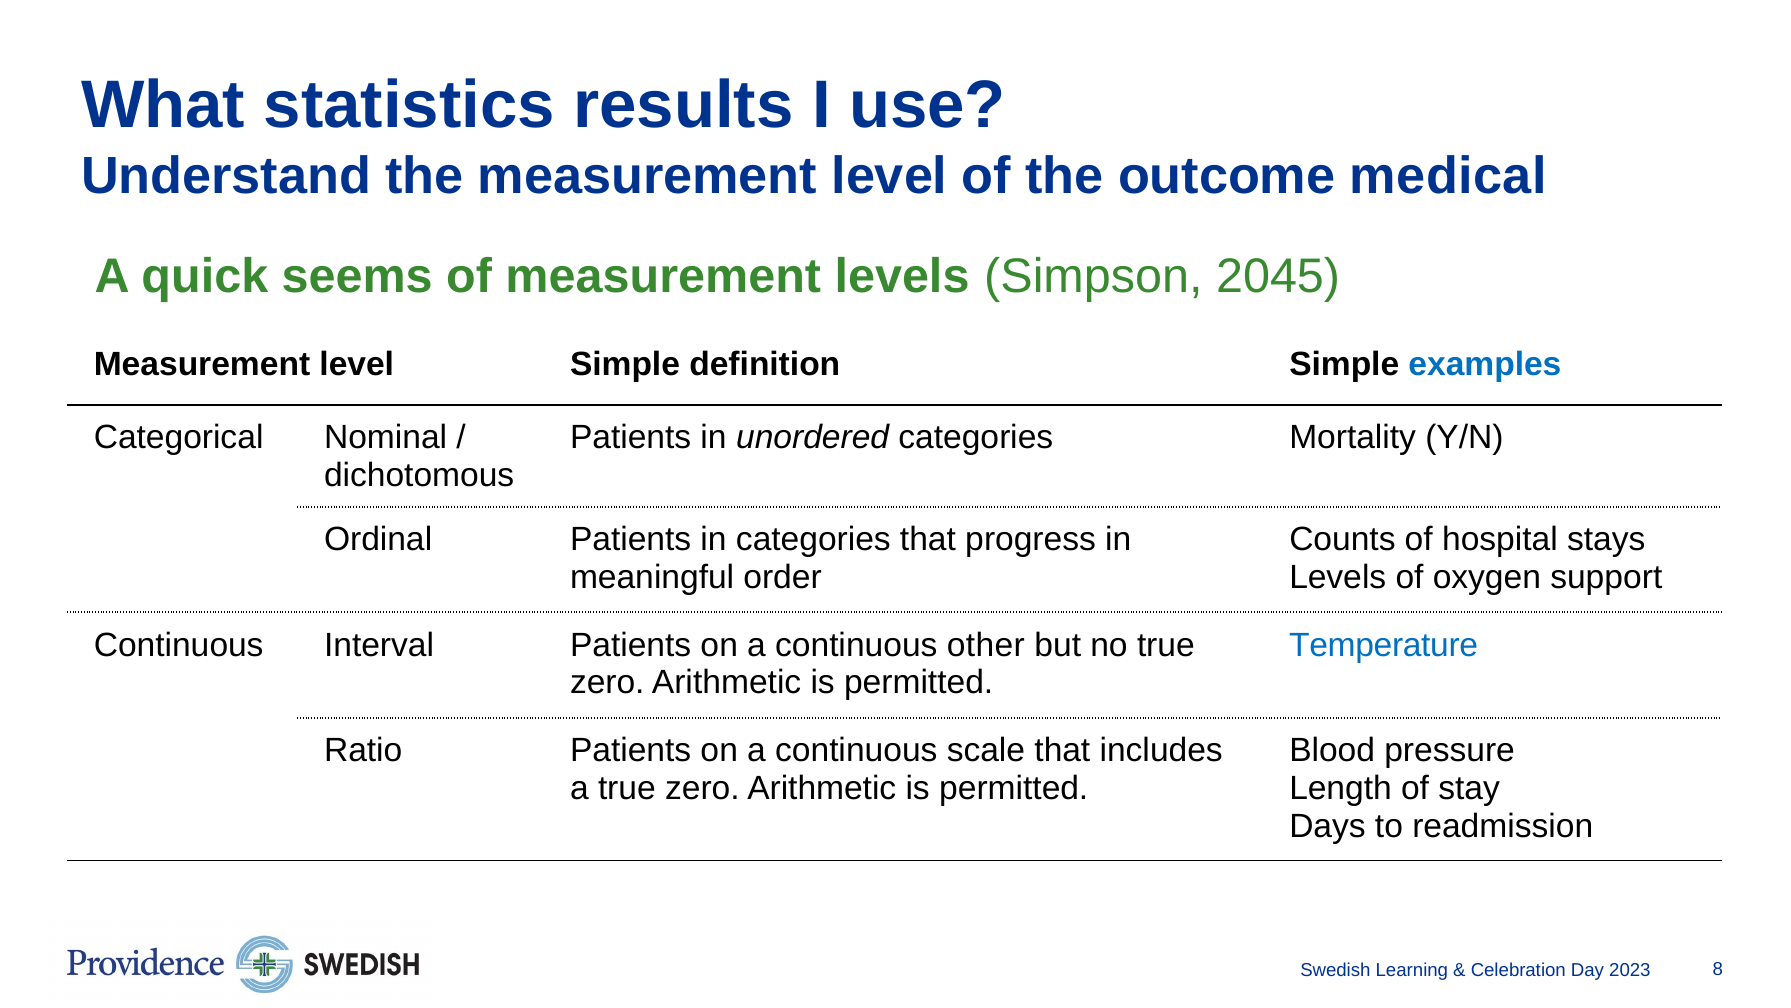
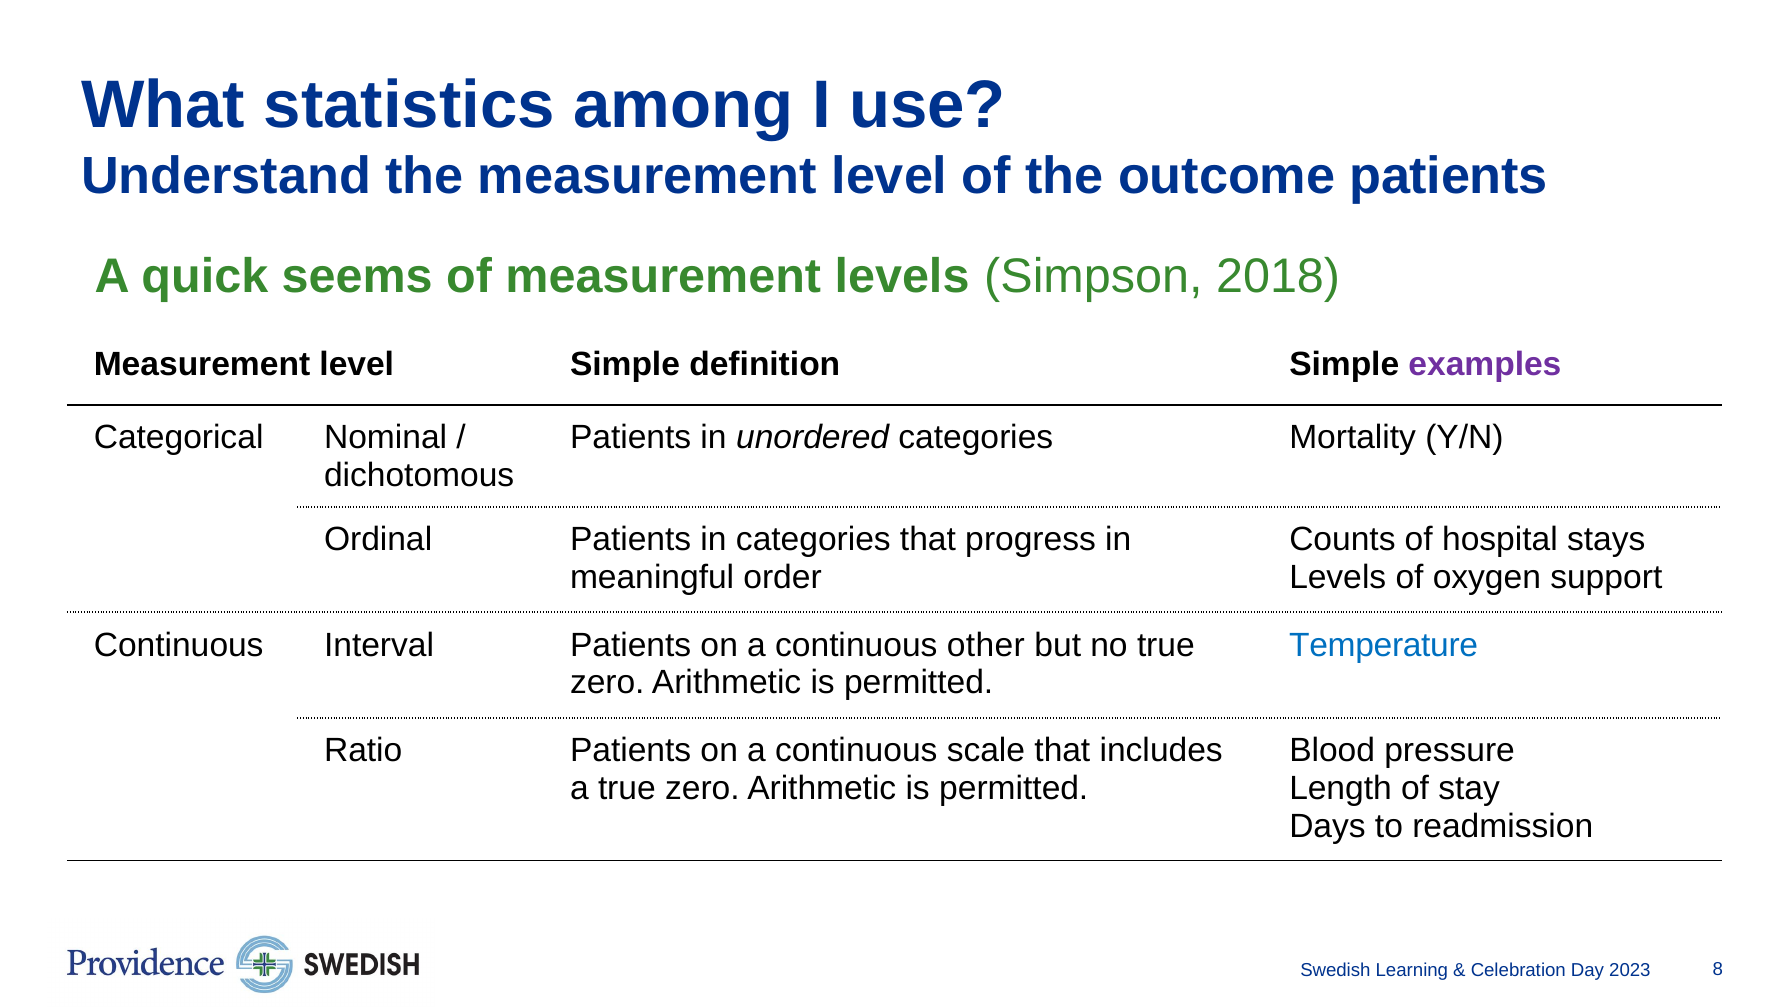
results: results -> among
outcome medical: medical -> patients
2045: 2045 -> 2018
examples colour: blue -> purple
